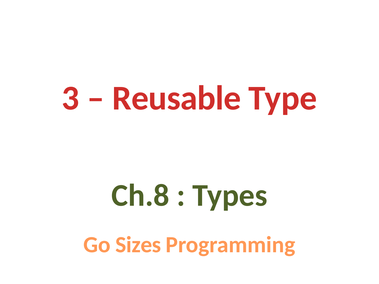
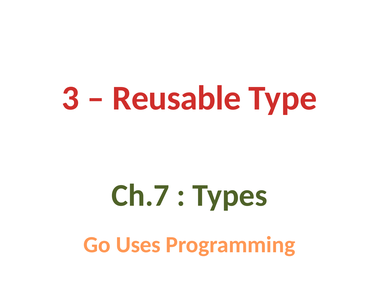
Ch.8: Ch.8 -> Ch.7
Sizes: Sizes -> Uses
